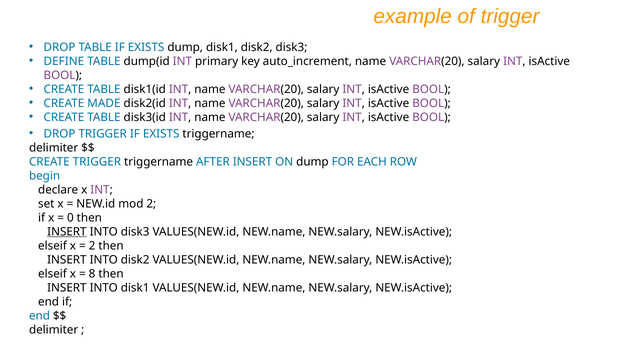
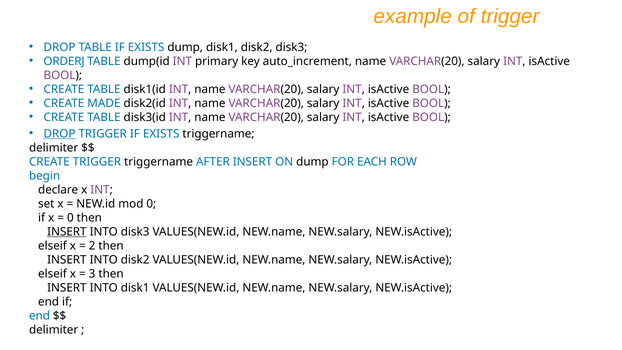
DEFINE: DEFINE -> ORDERJ
DROP at (60, 134) underline: none -> present
mod 2: 2 -> 0
8: 8 -> 3
